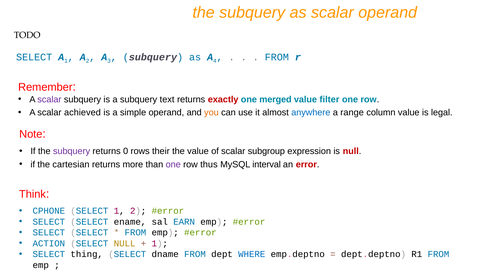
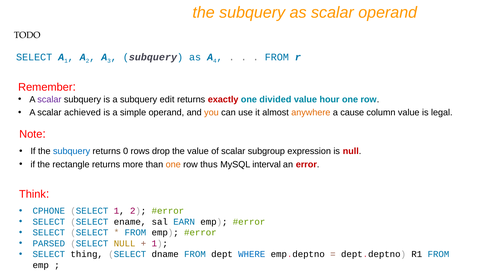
text: text -> edit
merged: merged -> divided
filter: filter -> hour
anywhere colour: blue -> orange
range: range -> cause
subquery at (72, 151) colour: purple -> blue
their: their -> drop
cartesian: cartesian -> rectangle
one at (173, 164) colour: purple -> orange
ACTION: ACTION -> PARSED
